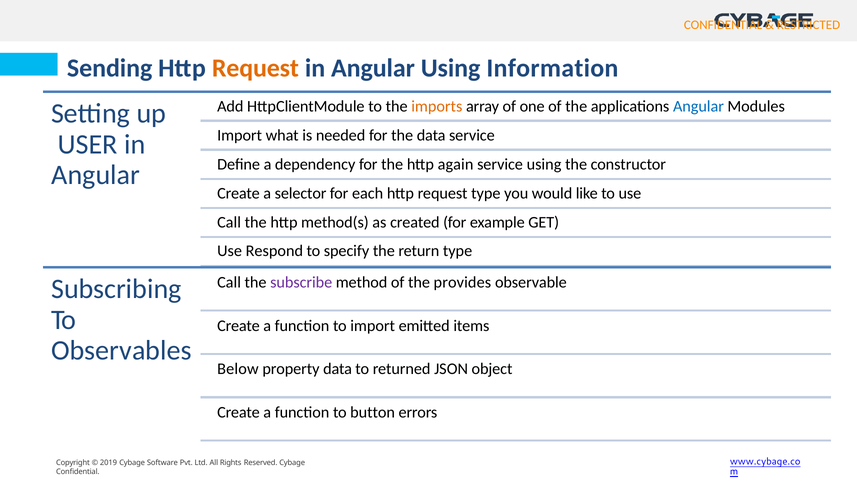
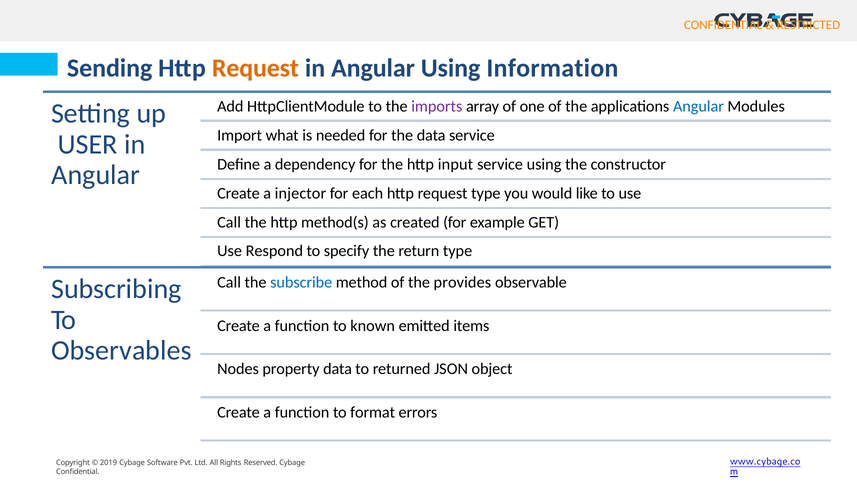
imports colour: orange -> purple
again: again -> input
selector: selector -> injector
subscribe colour: purple -> blue
to import: import -> known
Below: Below -> Nodes
button: button -> format
